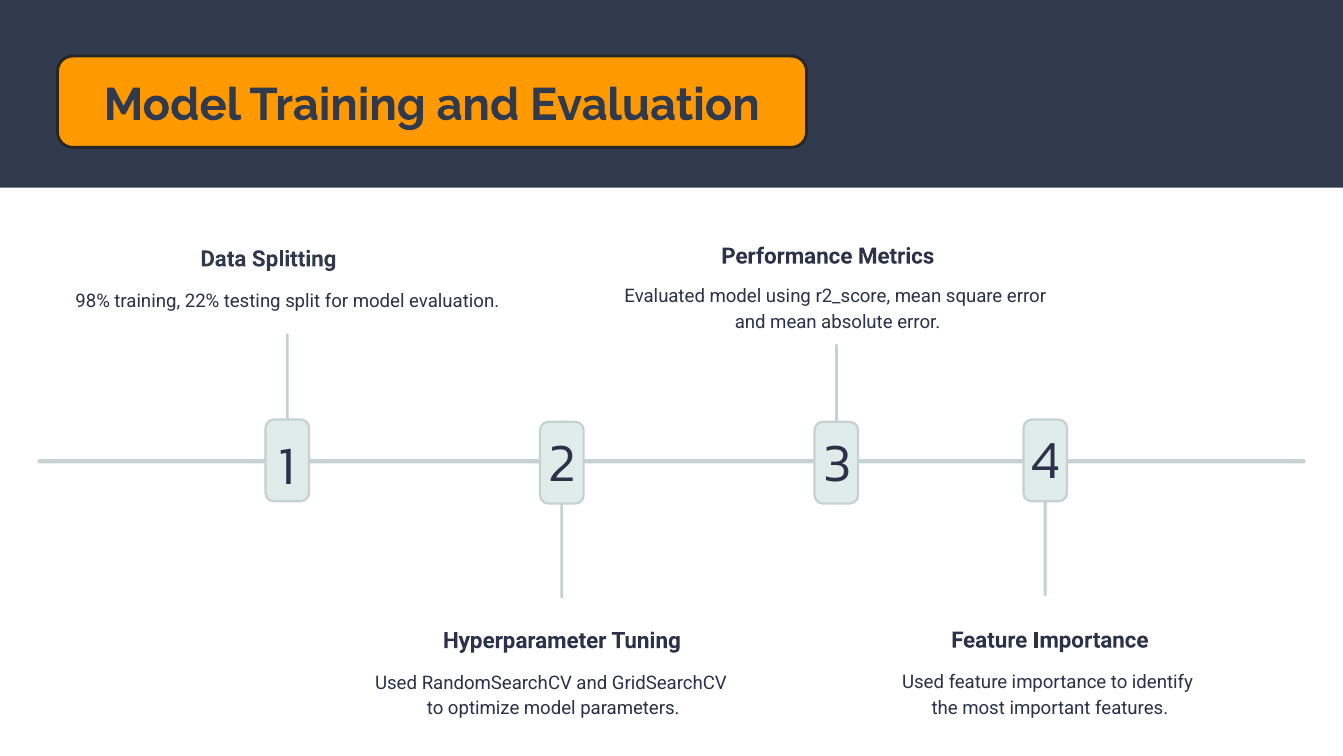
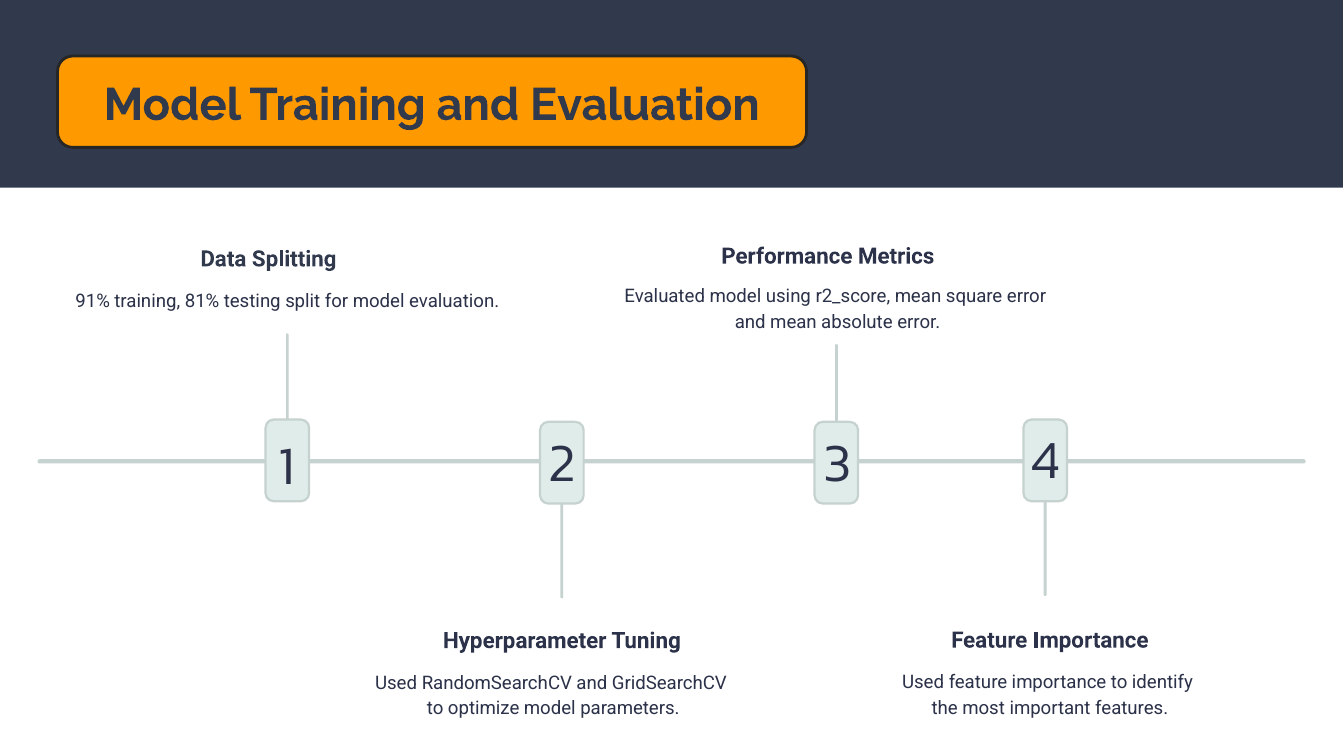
98%: 98% -> 91%
22%: 22% -> 81%
